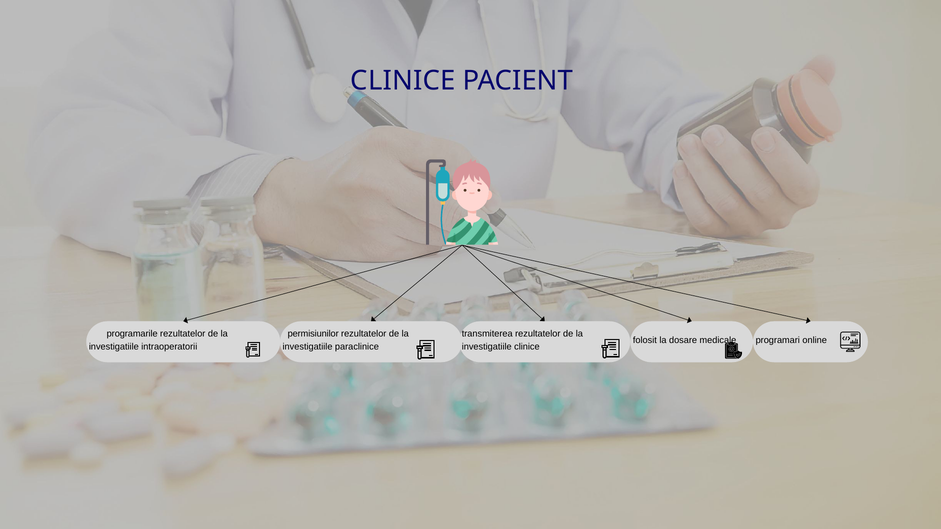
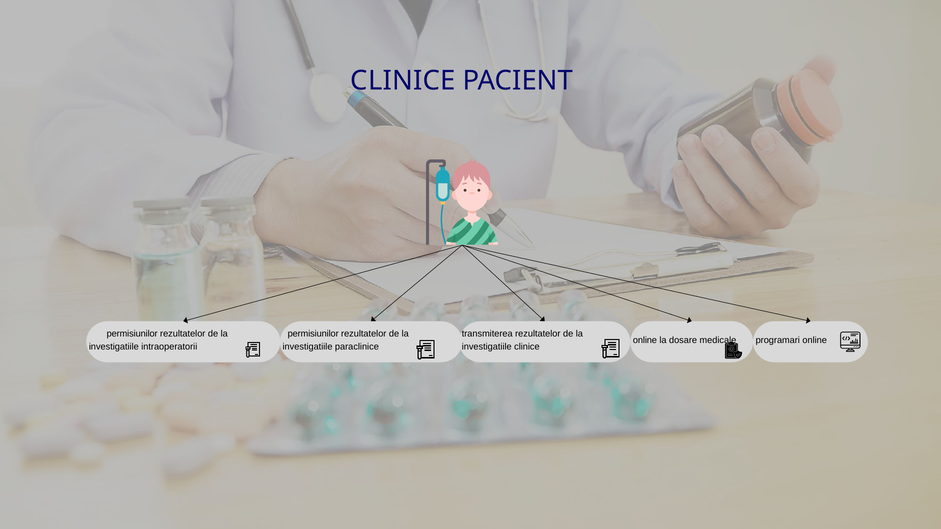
programarile at (132, 334): programarile -> permisiunilor
folosit at (645, 341): folosit -> online
